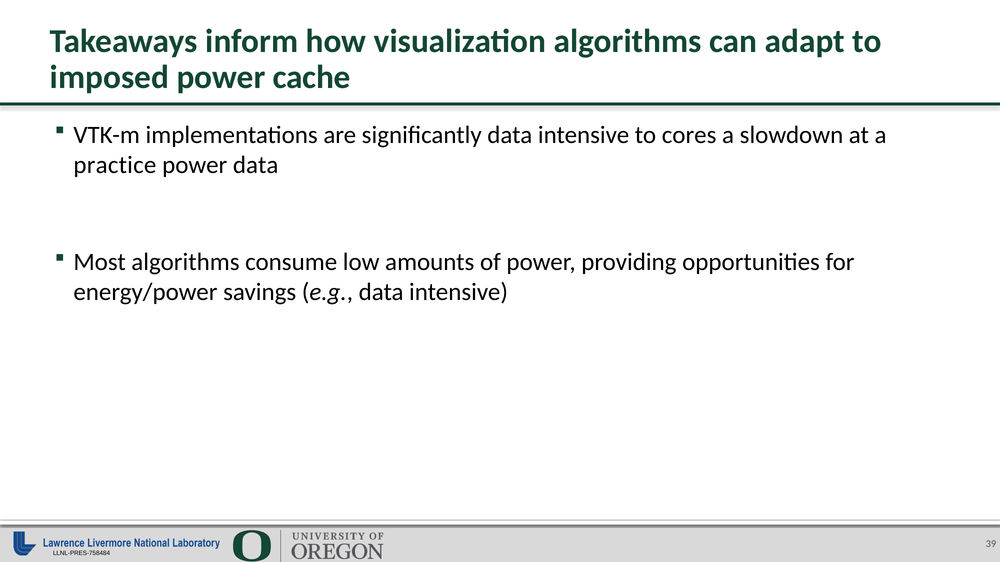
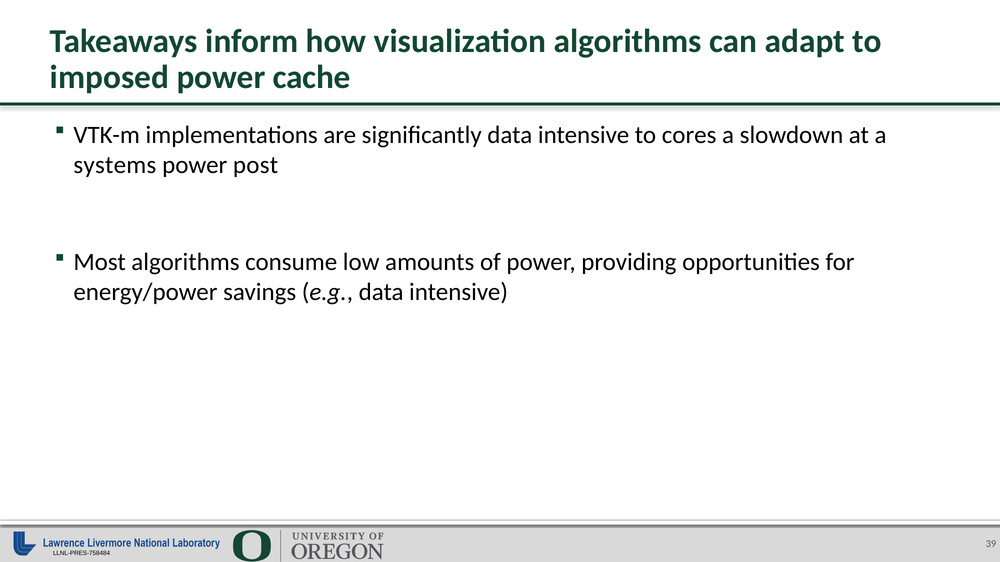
practice: practice -> systems
power data: data -> post
